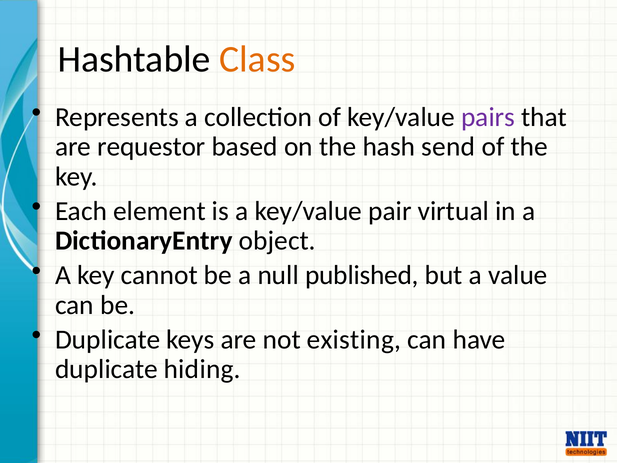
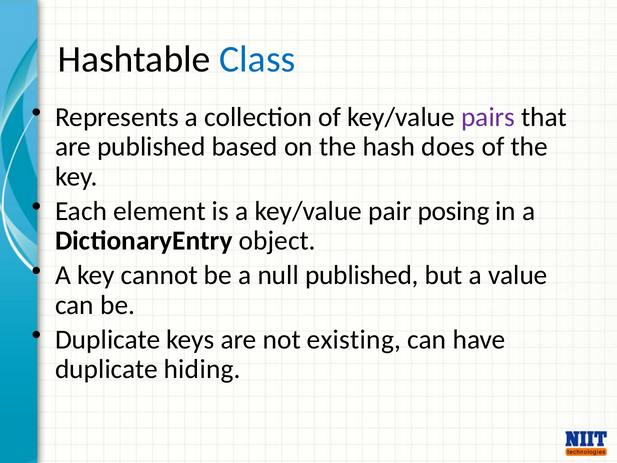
Class colour: orange -> blue
are requestor: requestor -> published
send: send -> does
virtual: virtual -> posing
